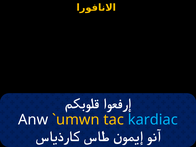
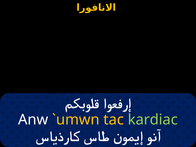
kardiac colour: light blue -> light green
